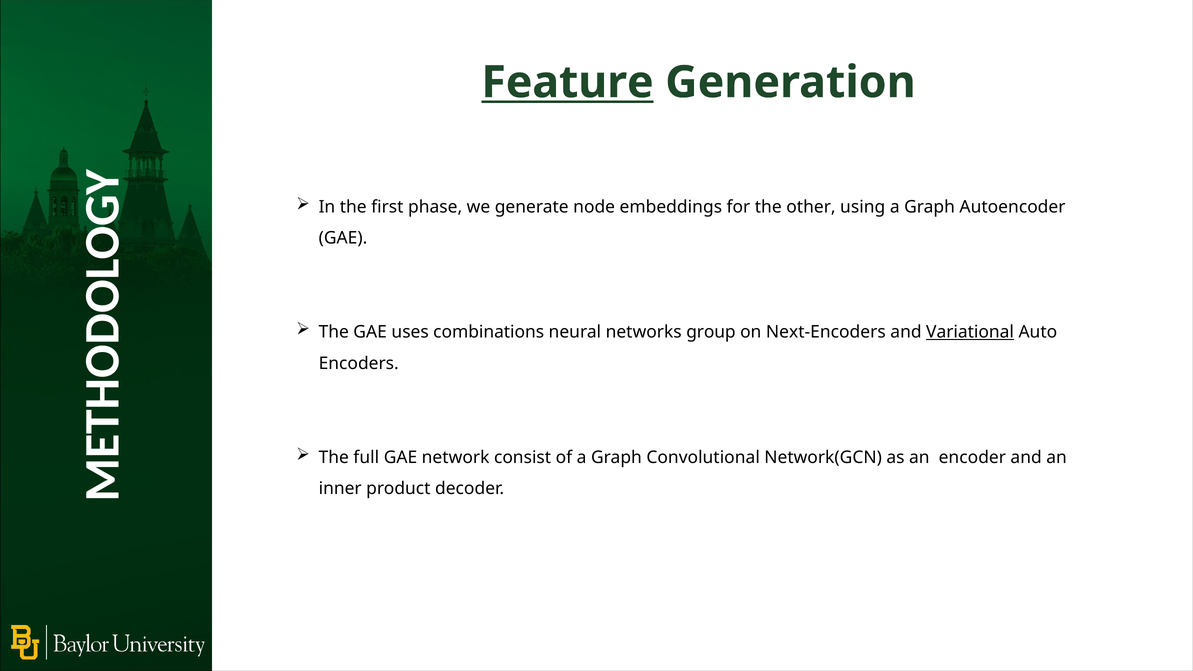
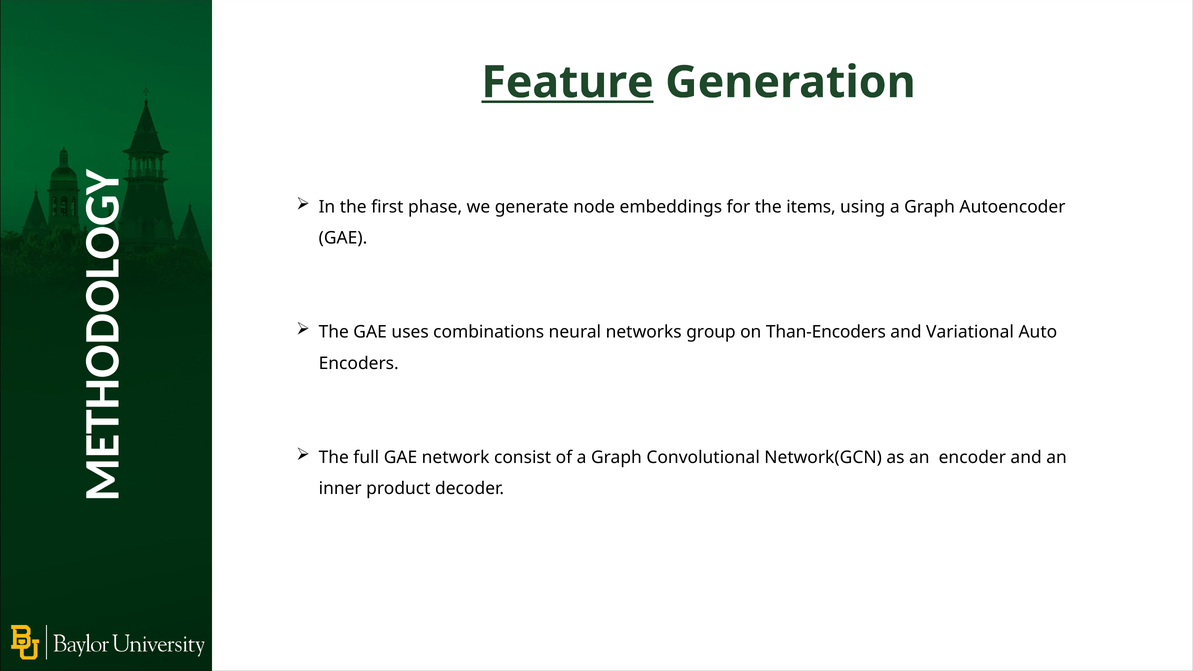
other: other -> items
Next-Encoders: Next-Encoders -> Than-Encoders
Variational underline: present -> none
